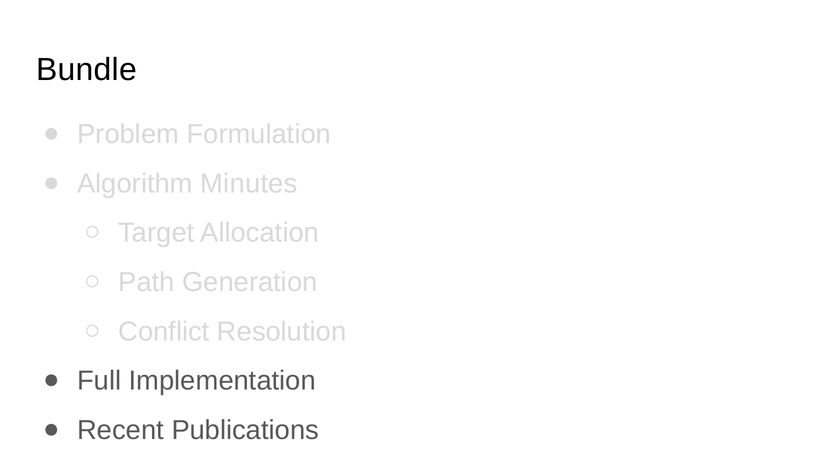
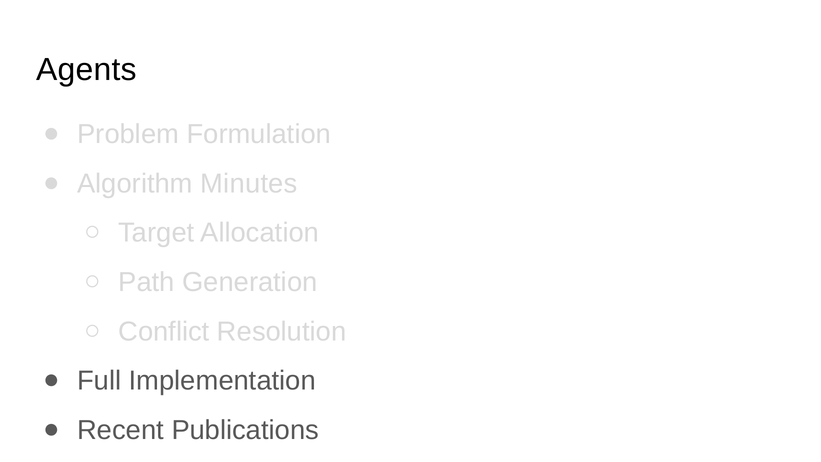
Bundle: Bundle -> Agents
